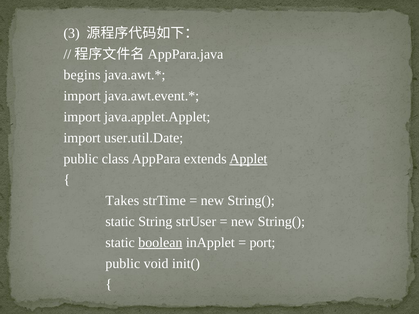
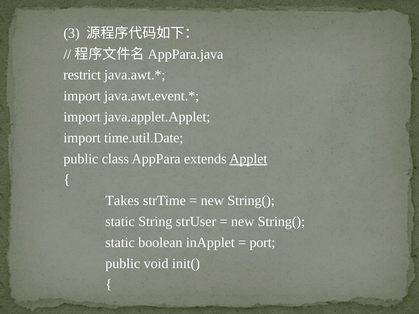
begins: begins -> restrict
user.util.Date: user.util.Date -> time.util.Date
boolean underline: present -> none
